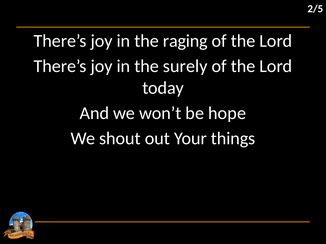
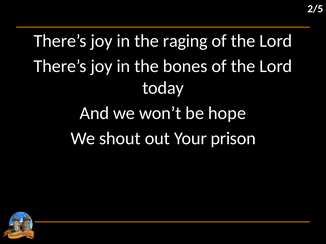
surely: surely -> bones
things: things -> prison
